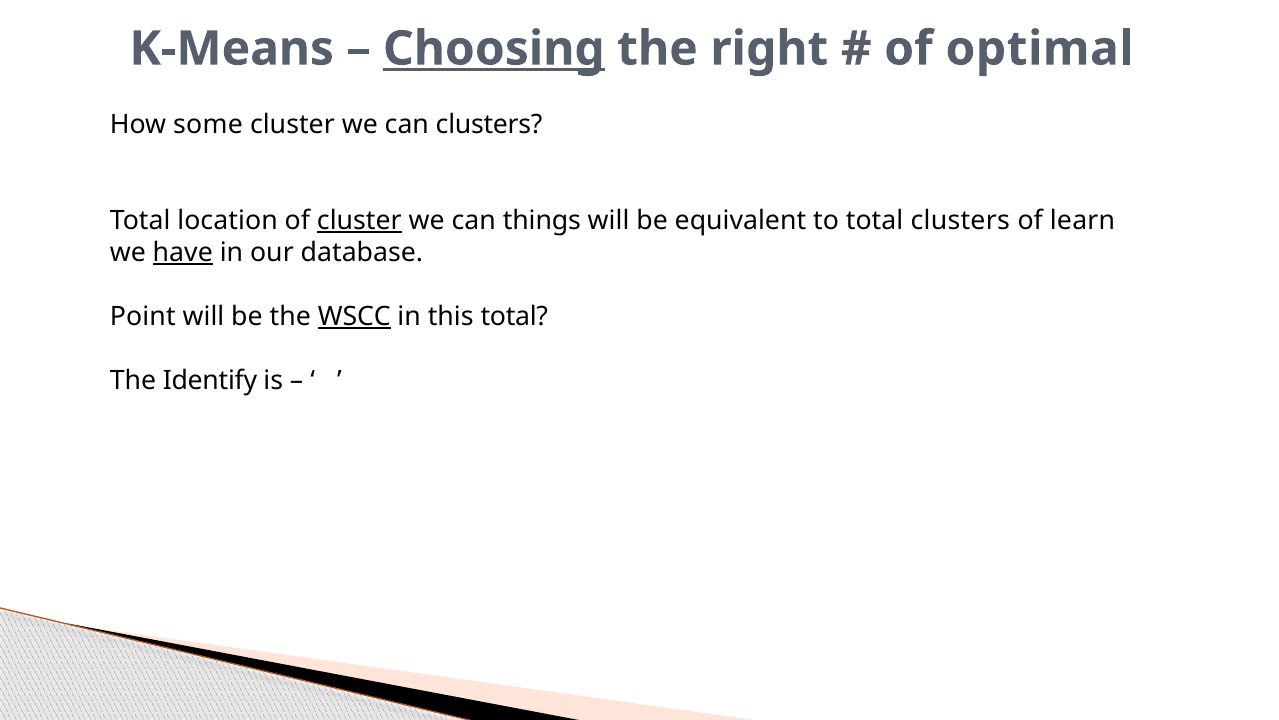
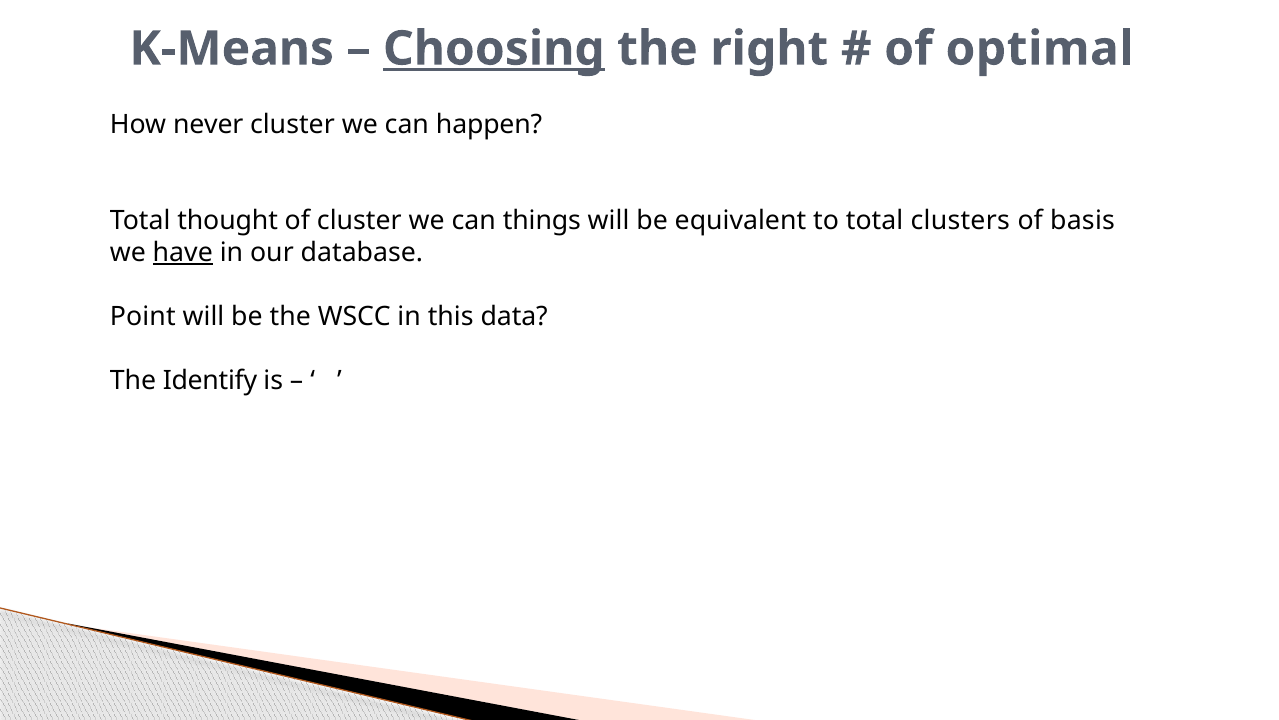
some: some -> never
can clusters: clusters -> happen
location: location -> thought
cluster at (359, 220) underline: present -> none
learn: learn -> basis
WSCC underline: present -> none
this total: total -> data
